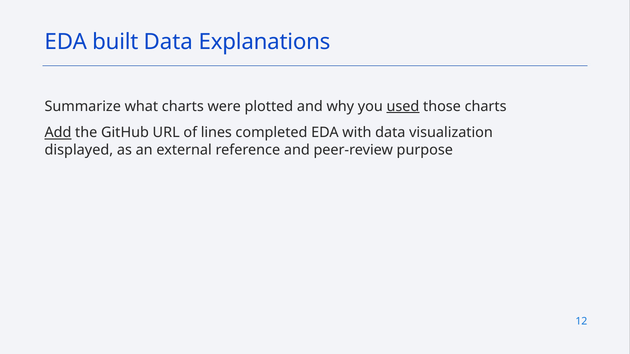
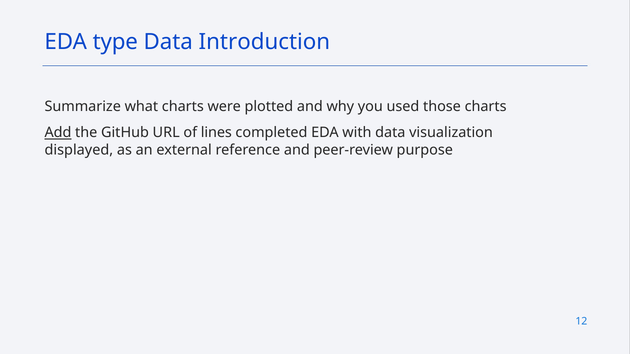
built: built -> type
Explanations: Explanations -> Introduction
used underline: present -> none
